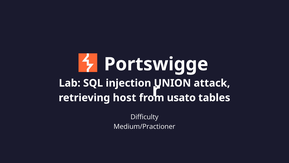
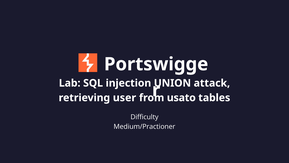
host: host -> user
